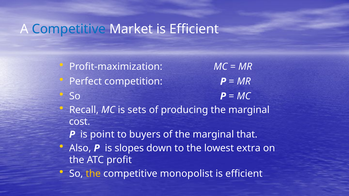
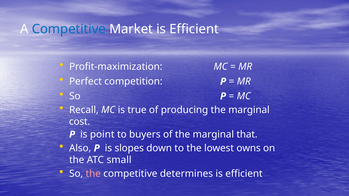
sets: sets -> true
extra: extra -> owns
profit: profit -> small
the at (93, 174) colour: yellow -> pink
monopolist: monopolist -> determines
